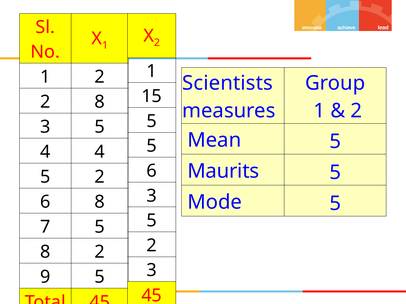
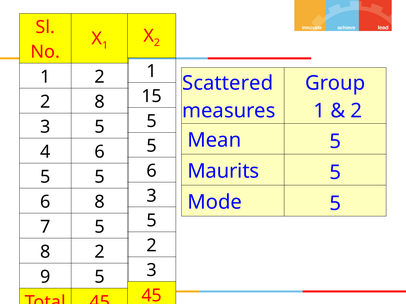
Scientists: Scientists -> Scattered
4 4: 4 -> 6
2 at (100, 177): 2 -> 5
